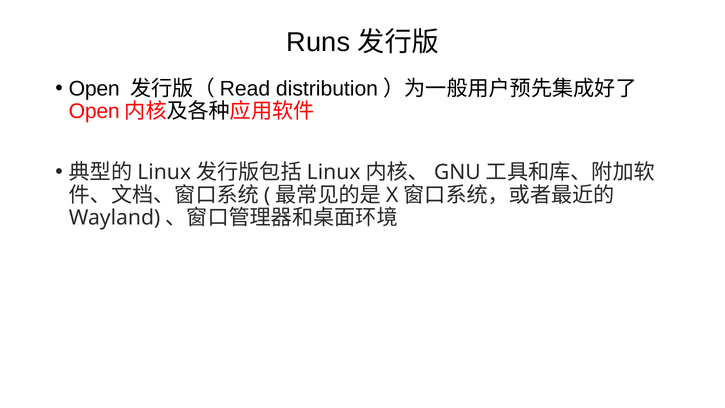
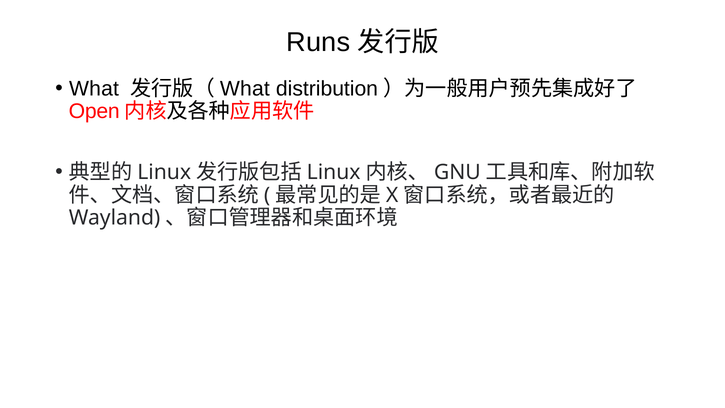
Open at (94, 89): Open -> What
Read at (245, 89): Read -> What
